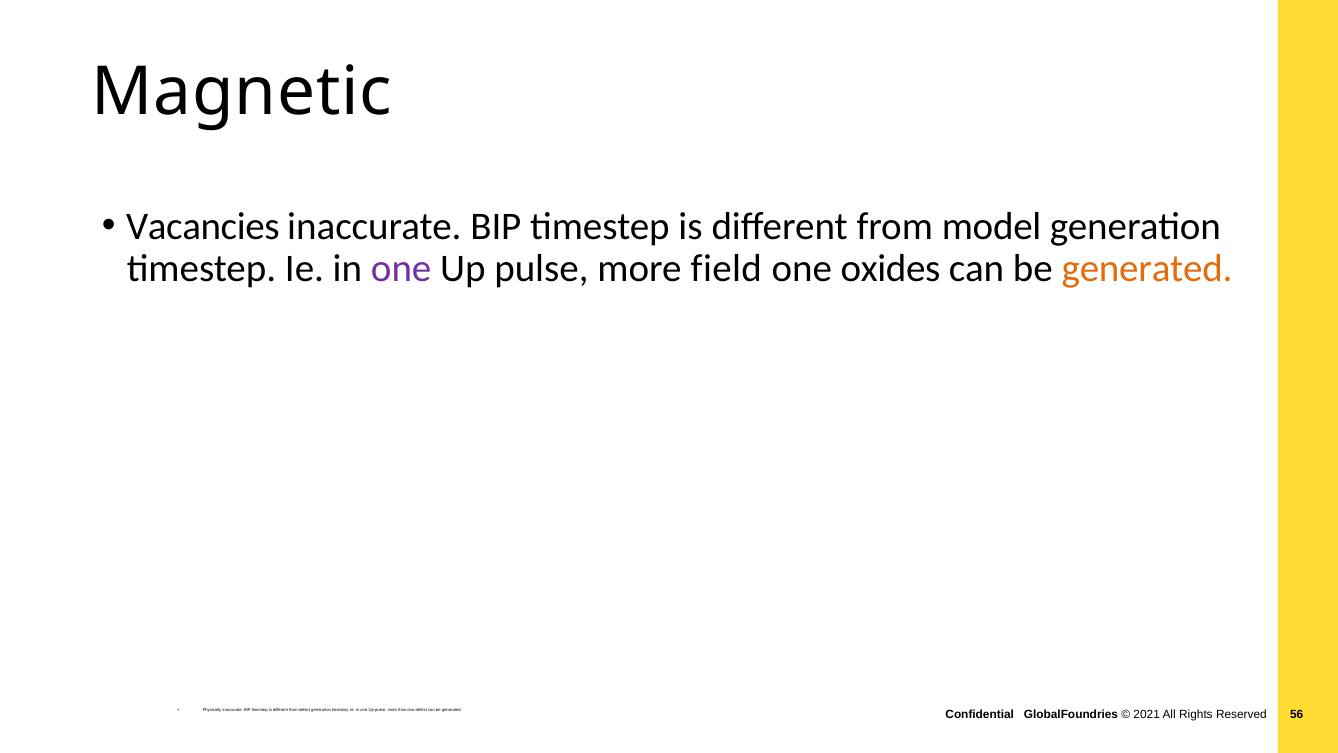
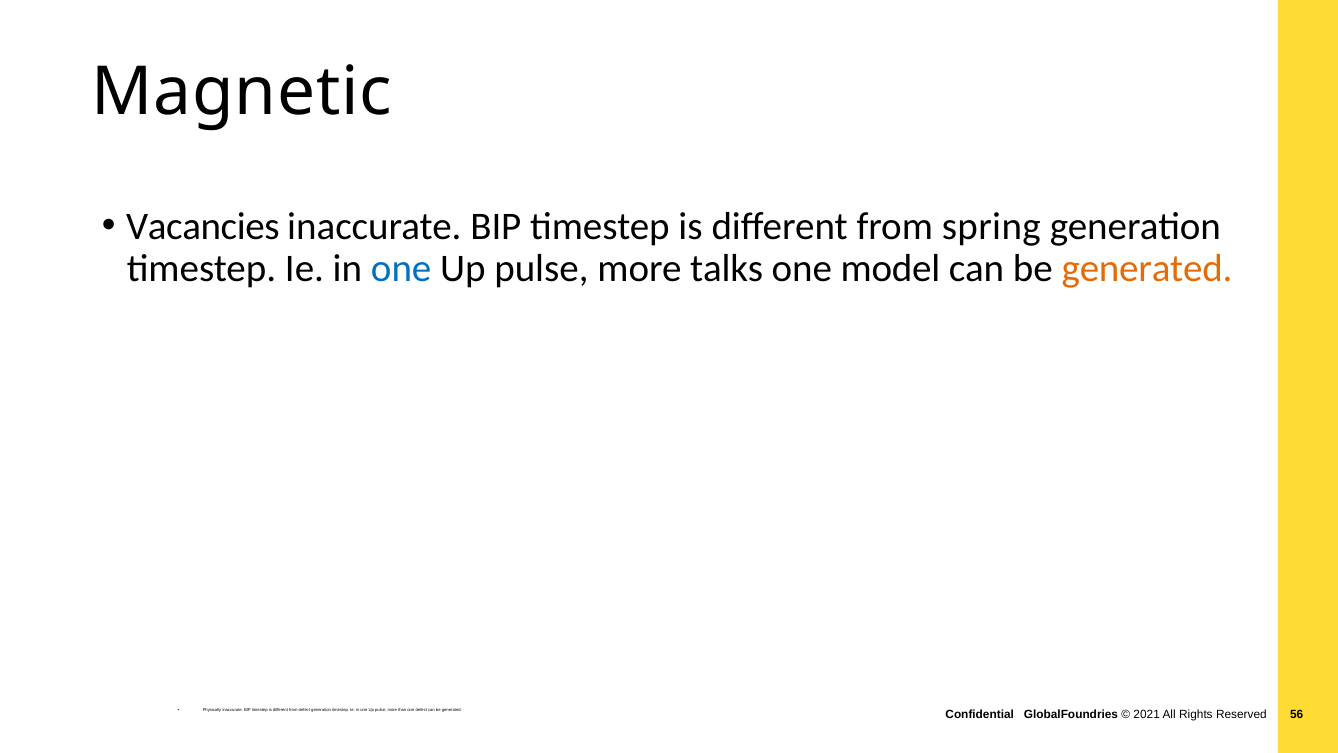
model: model -> spring
one at (401, 268) colour: purple -> blue
field: field -> talks
oxides: oxides -> model
